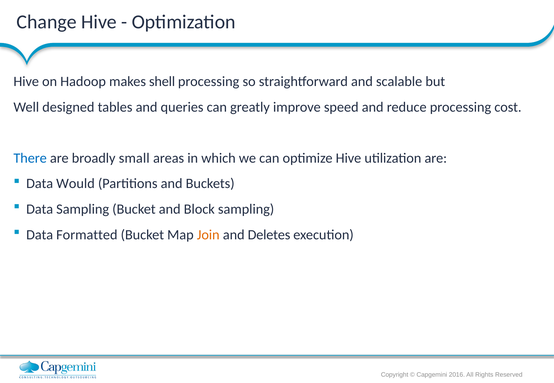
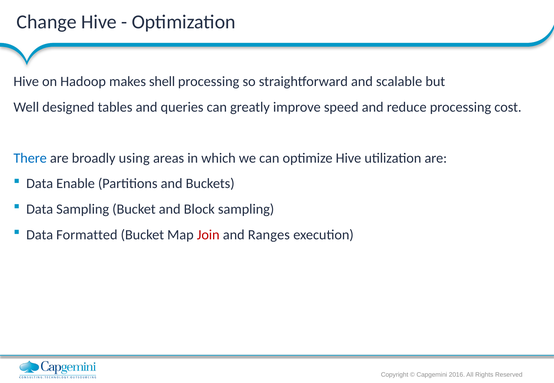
small: small -> using
Would: Would -> Enable
Join colour: orange -> red
Deletes: Deletes -> Ranges
